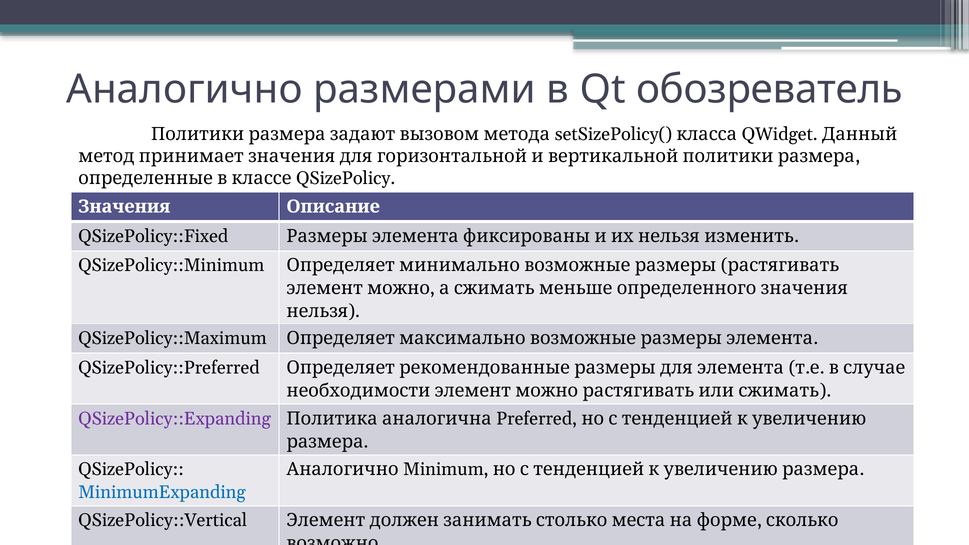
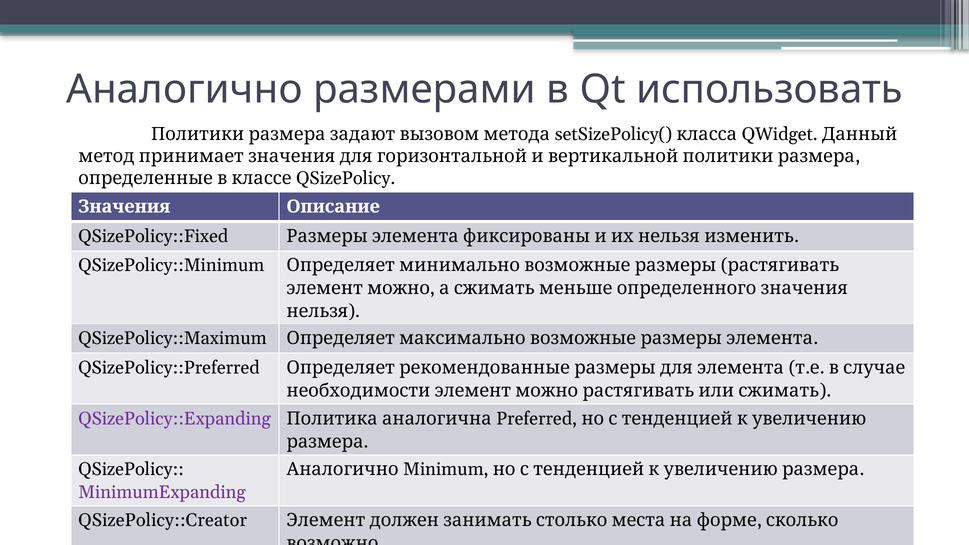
обозреватель: обозреватель -> использовать
MinimumExpanding colour: blue -> purple
QSizePolicy::Vertical: QSizePolicy::Vertical -> QSizePolicy::Creator
